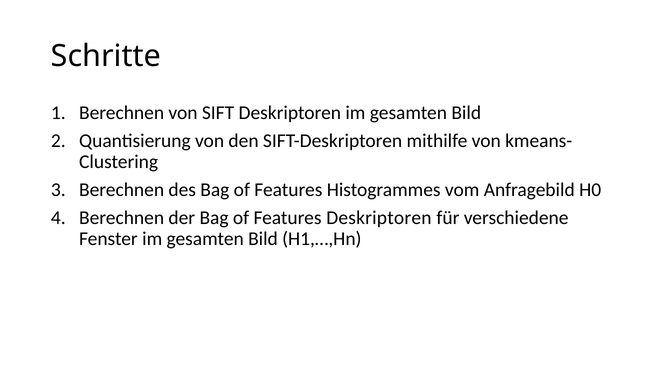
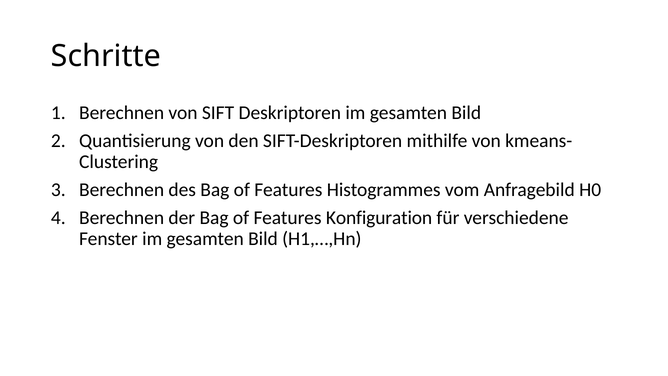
Features Deskriptoren: Deskriptoren -> Konfiguration
